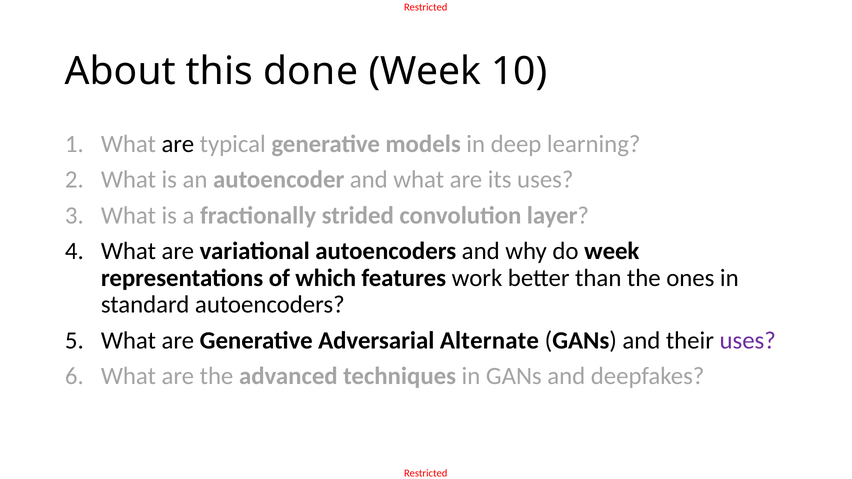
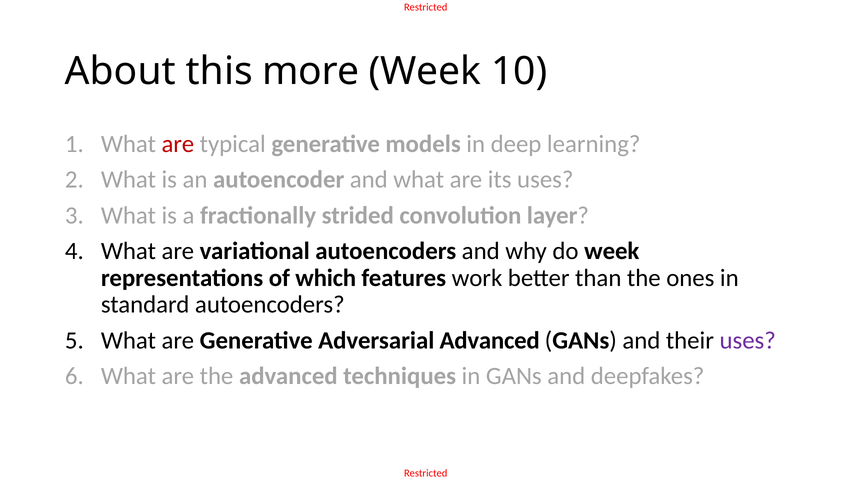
done: done -> more
are at (178, 144) colour: black -> red
Adversarial Alternate: Alternate -> Advanced
